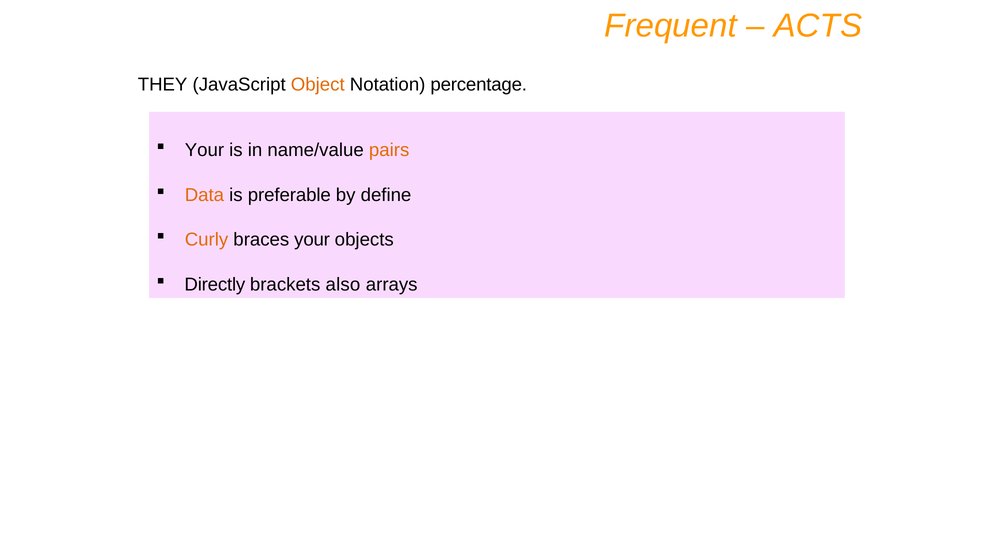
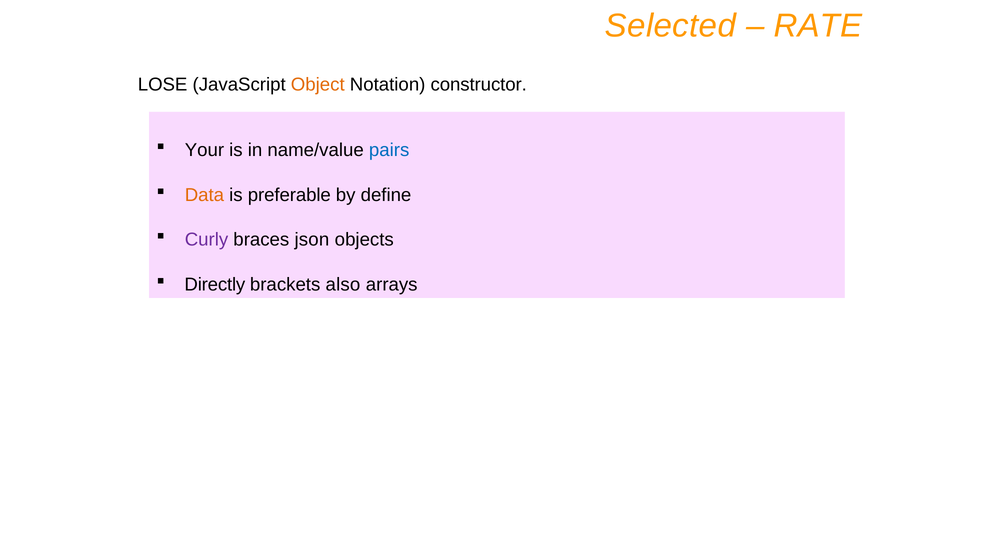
Frequent: Frequent -> Selected
ACTS: ACTS -> RATE
THEY: THEY -> LOSE
percentage: percentage -> constructor
pairs colour: orange -> blue
Curly colour: orange -> purple
braces your: your -> json
